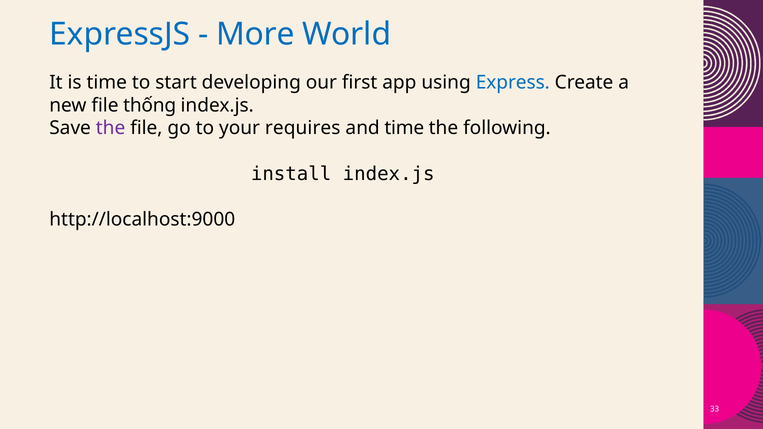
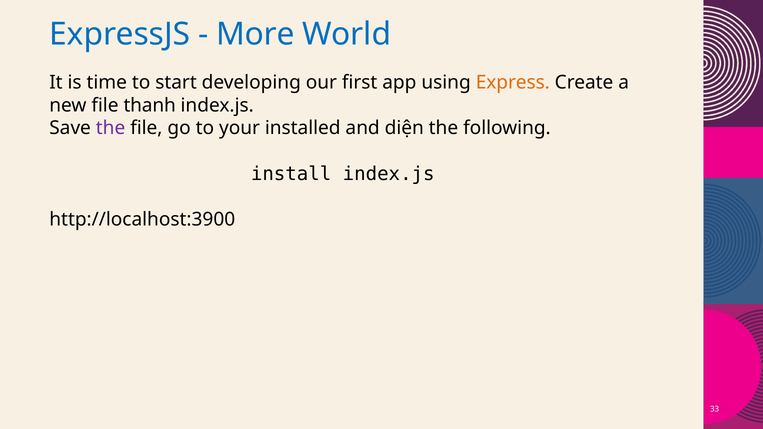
Express colour: blue -> orange
thống: thống -> thanh
requires: requires -> installed
and time: time -> diện
http://localhost:9000: http://localhost:9000 -> http://localhost:3900
